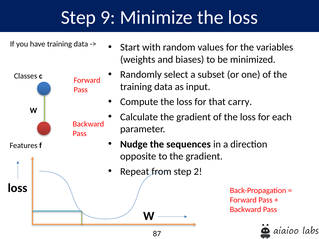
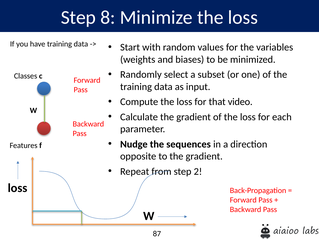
9: 9 -> 8
carry: carry -> video
